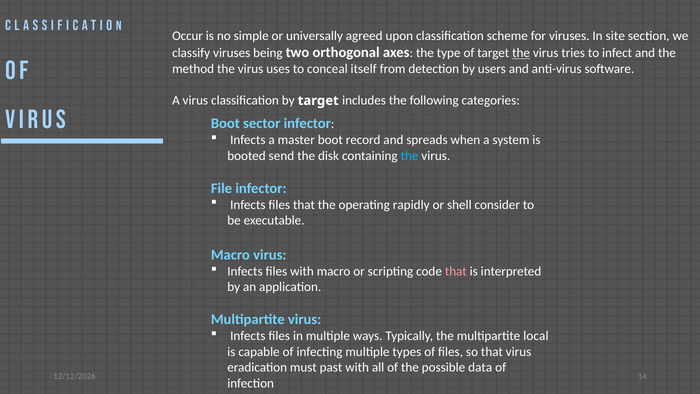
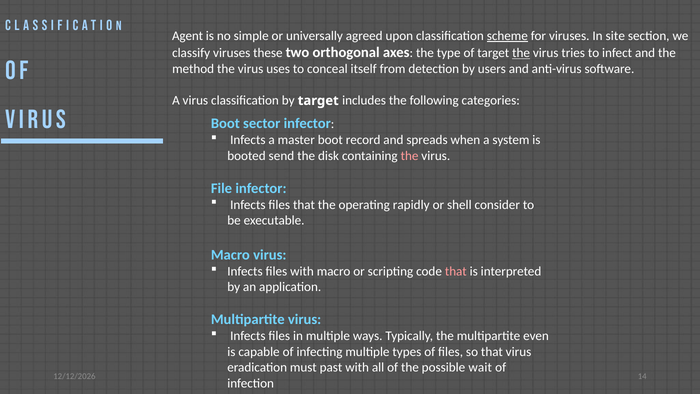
Occur: Occur -> Agent
scheme underline: none -> present
being: being -> these
the at (410, 156) colour: light blue -> pink
local: local -> even
data: data -> wait
